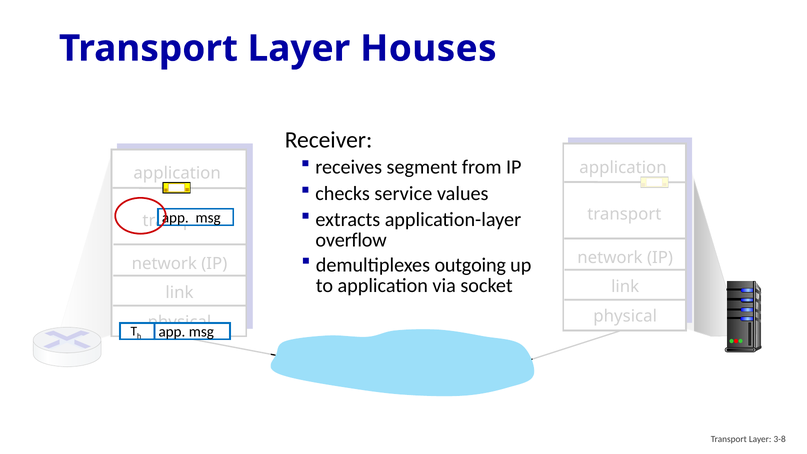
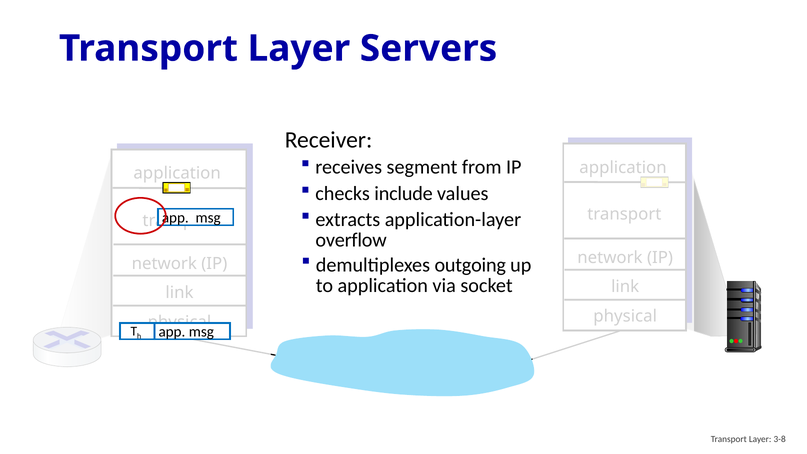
Houses: Houses -> Servers
service: service -> include
